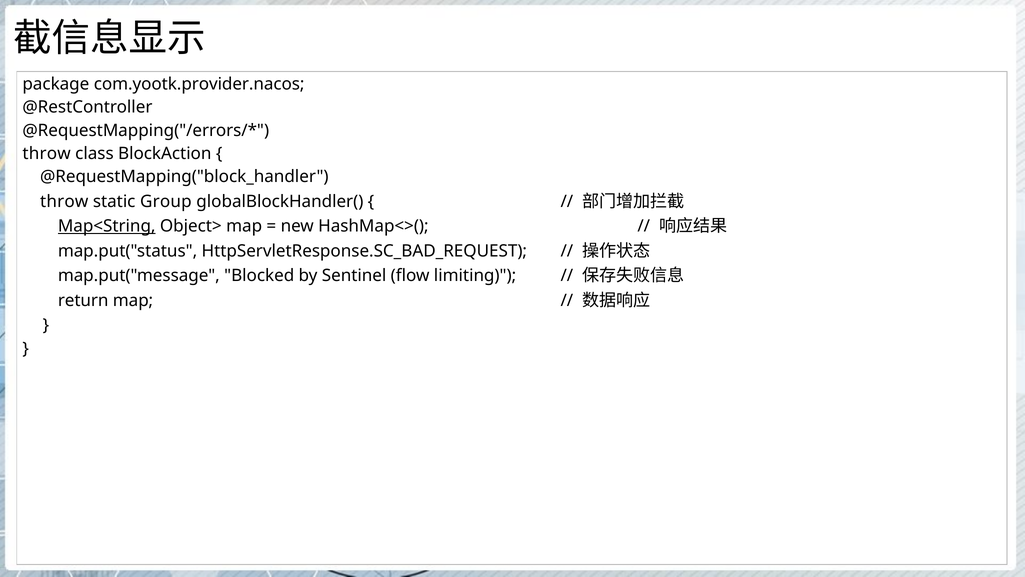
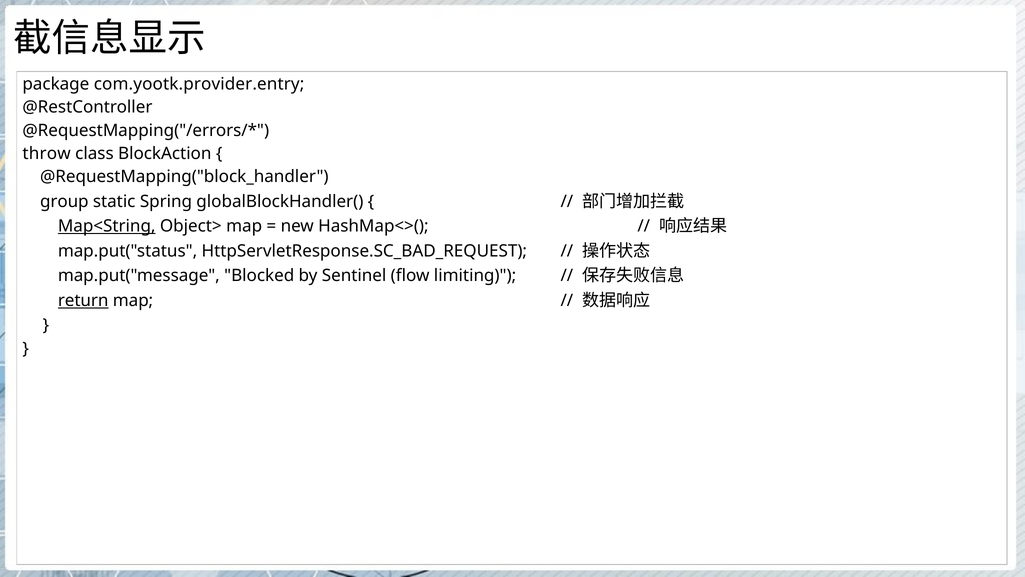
com.yootk.provider.nacos: com.yootk.provider.nacos -> com.yootk.provider.entry
throw at (64, 201): throw -> group
Group: Group -> Spring
return underline: none -> present
